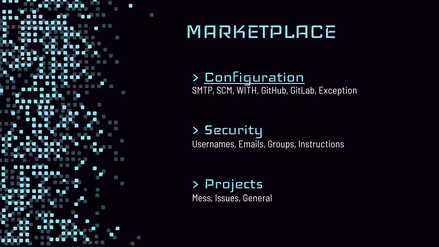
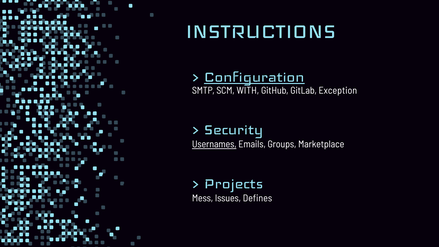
MARKETPLACE: MARKETPLACE -> INSTRUCTIONS
Usernames underline: none -> present
Instructions: Instructions -> Marketplace
General: General -> Defines
